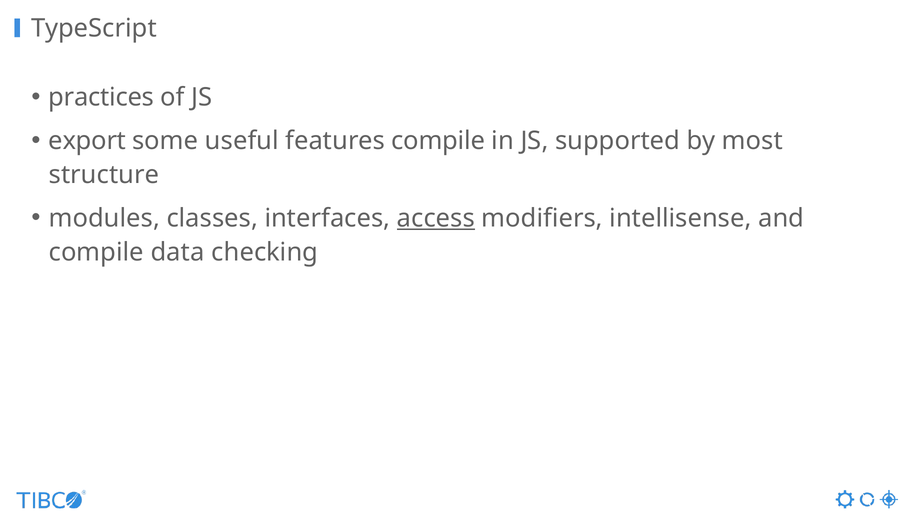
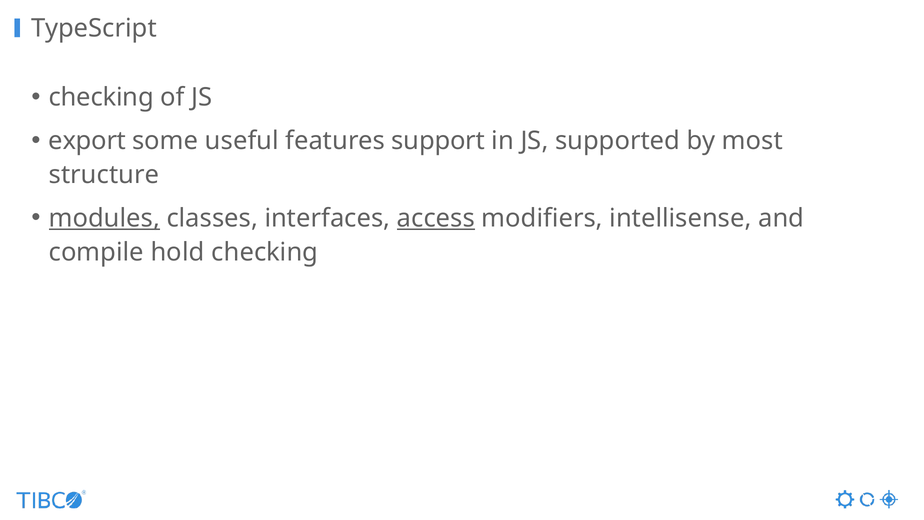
practices at (101, 97): practices -> checking
features compile: compile -> support
modules underline: none -> present
data: data -> hold
